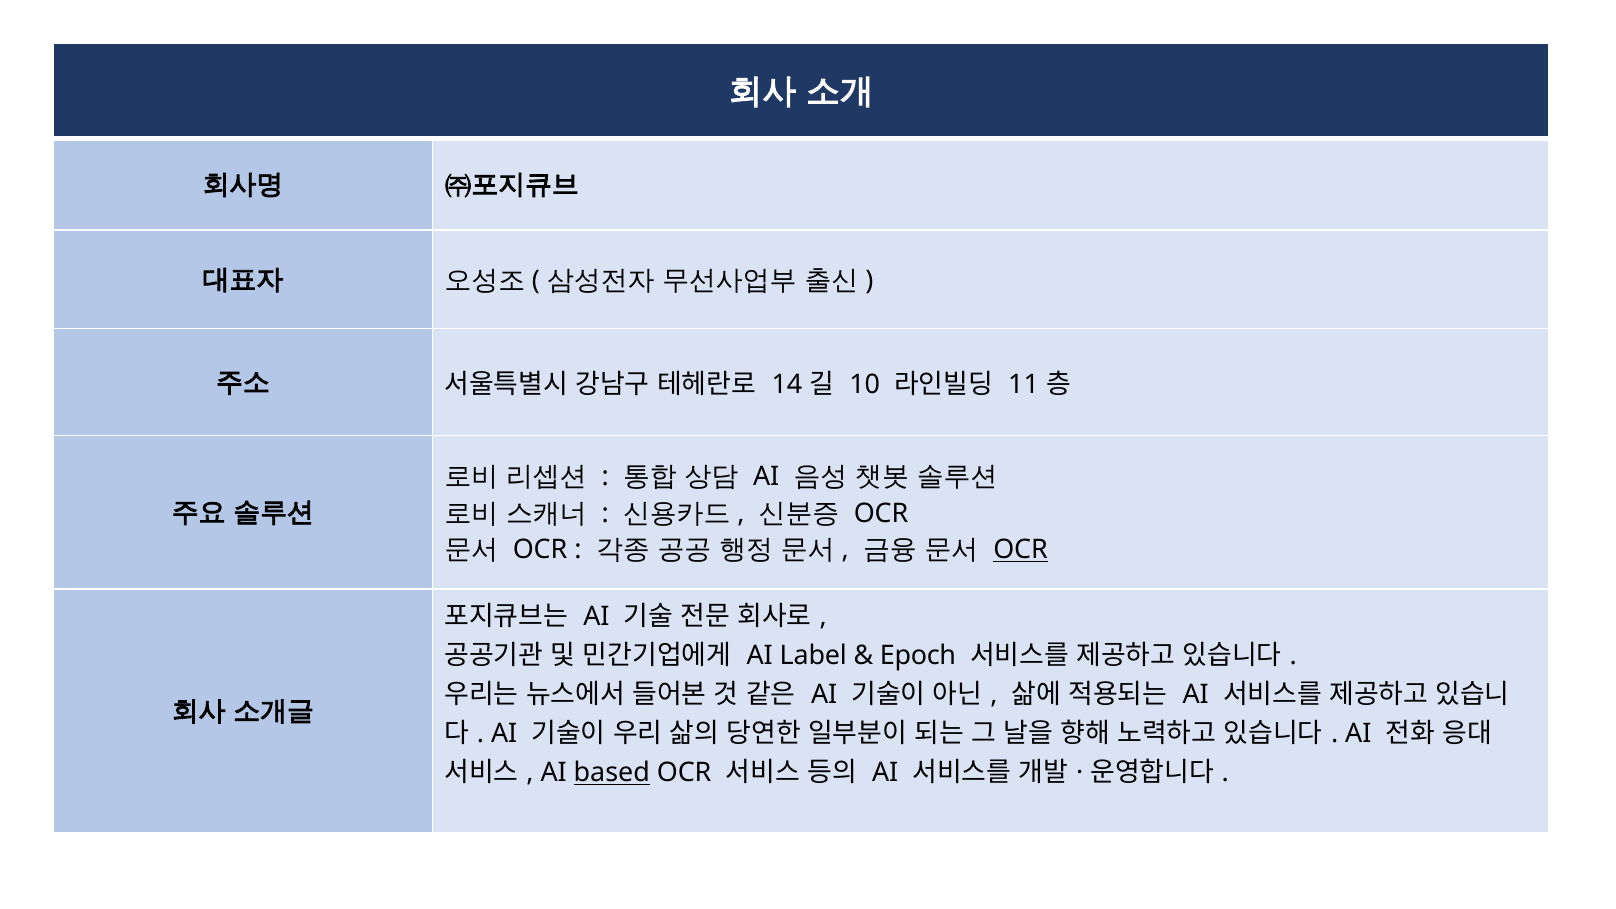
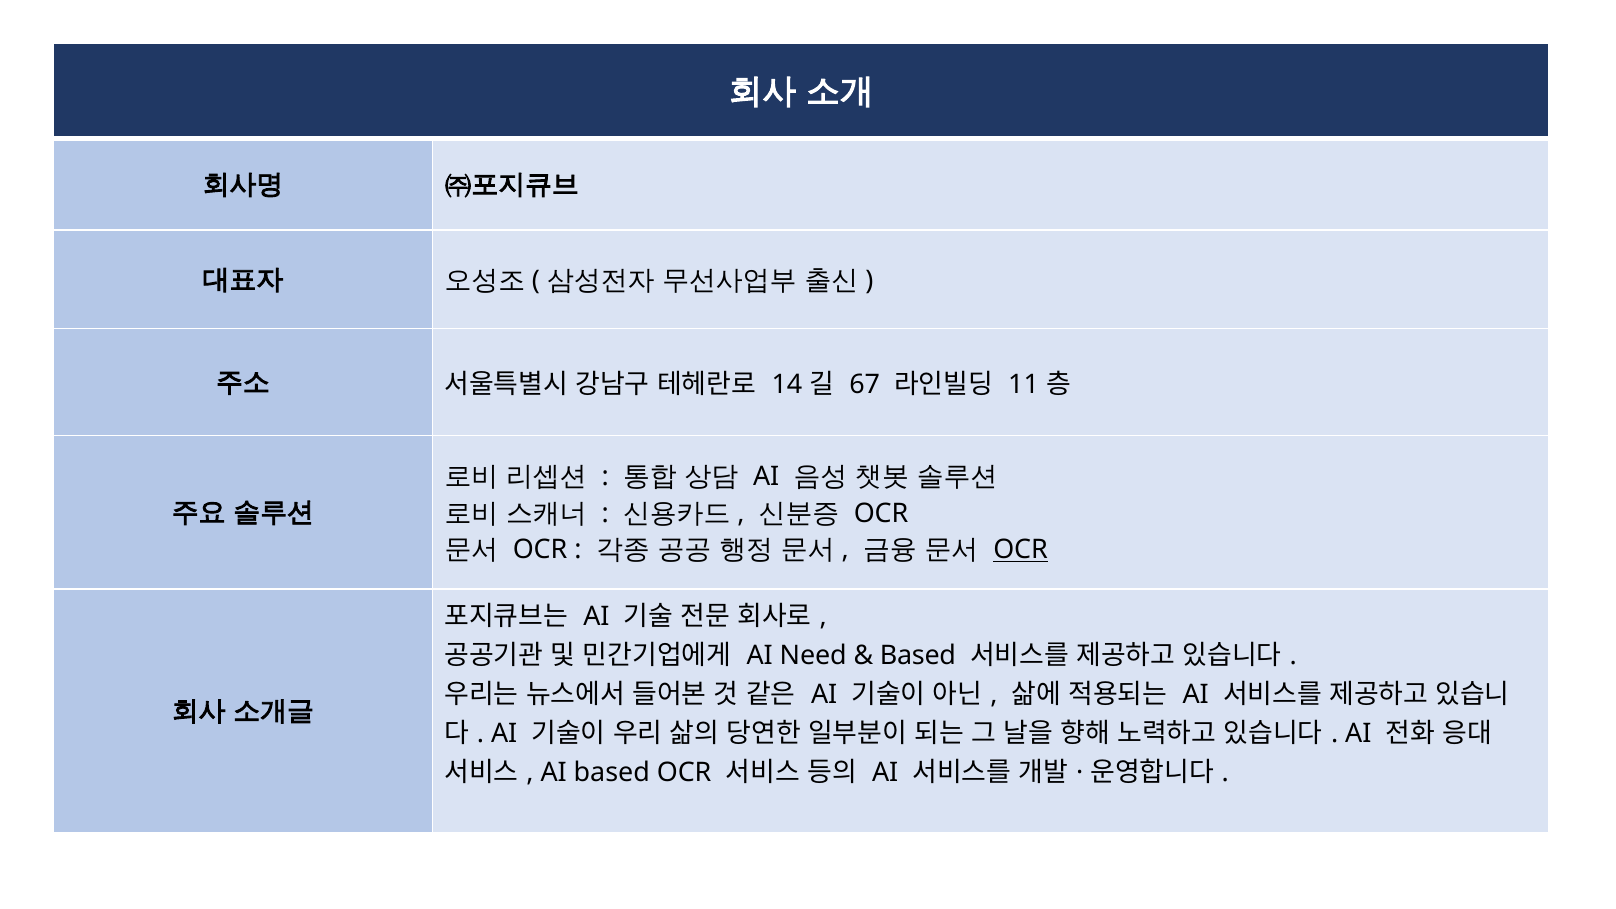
10: 10 -> 67
Label: Label -> Need
Epoch at (918, 656): Epoch -> Based
based at (612, 773) underline: present -> none
